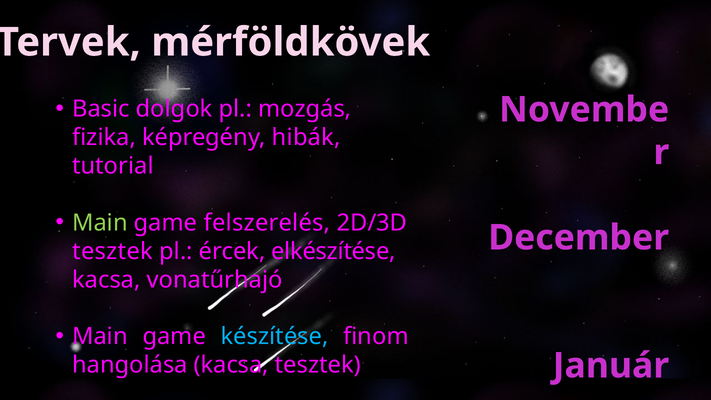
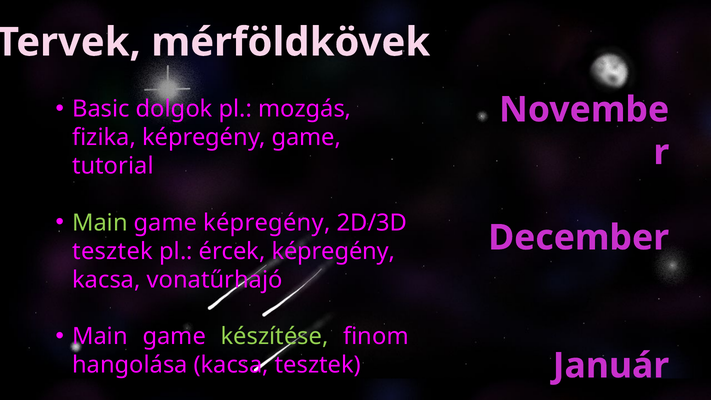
képregény hibák: hibák -> game
game felszerelés: felszerelés -> képregény
ércek elkészítése: elkészítése -> képregény
készítése colour: light blue -> light green
